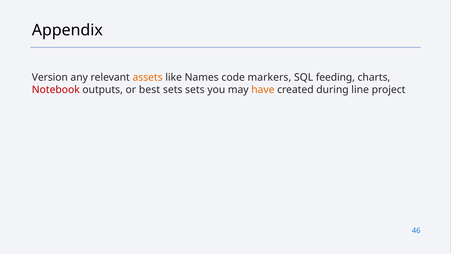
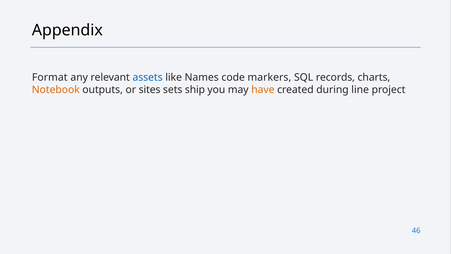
Version: Version -> Format
assets colour: orange -> blue
feeding: feeding -> records
Notebook colour: red -> orange
best: best -> sites
sets sets: sets -> ship
